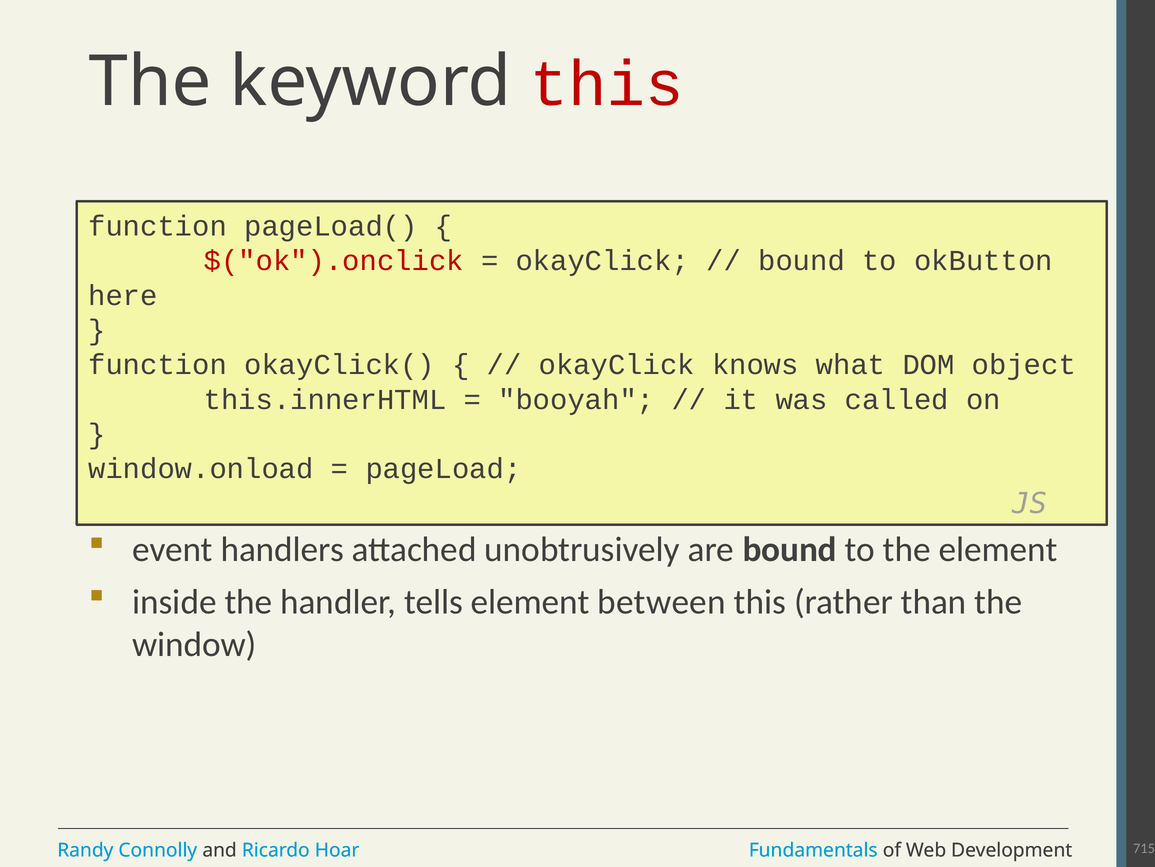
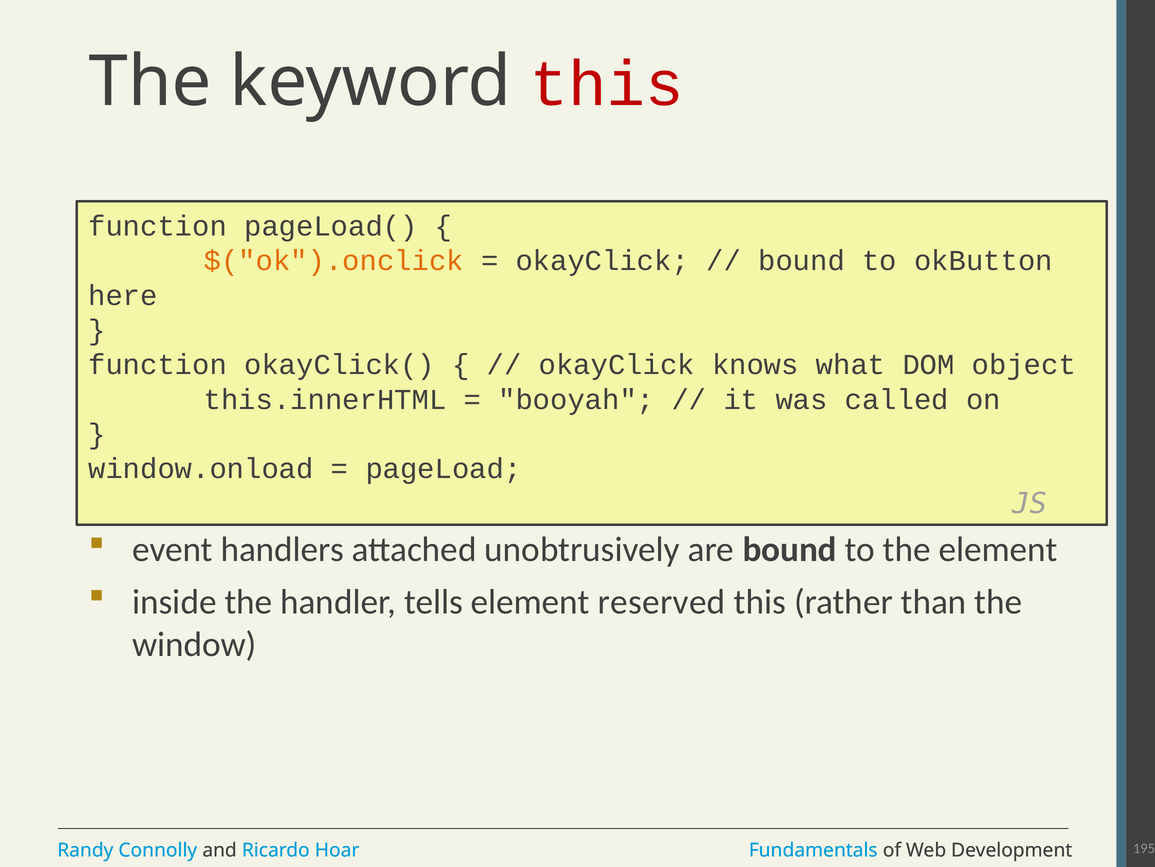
$("ok").onclick colour: red -> orange
between: between -> reserved
715: 715 -> 195
